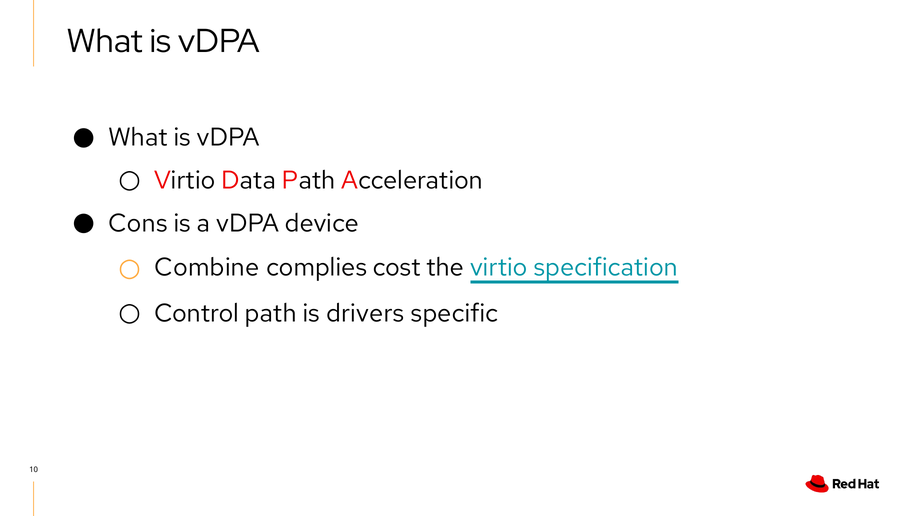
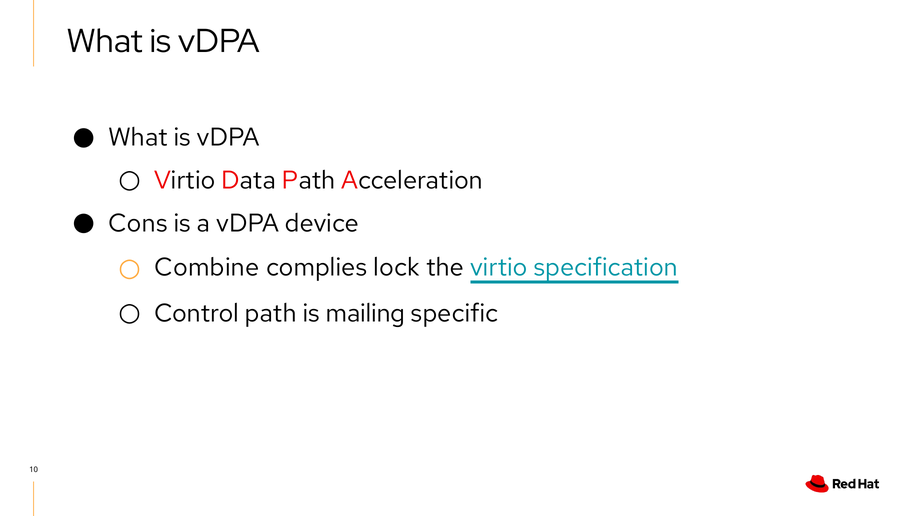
cost: cost -> lock
drivers: drivers -> mailing
